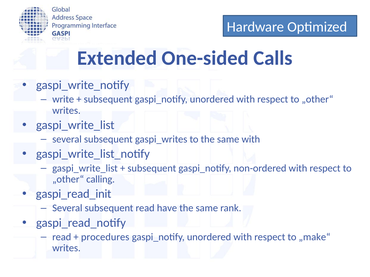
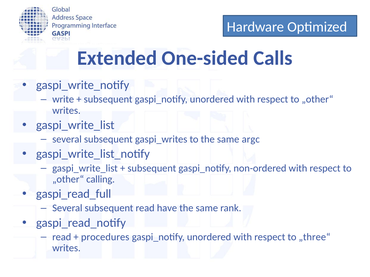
same with: with -> argc
gaspi_read_init: gaspi_read_init -> gaspi_read_full
„make“: „make“ -> „three“
